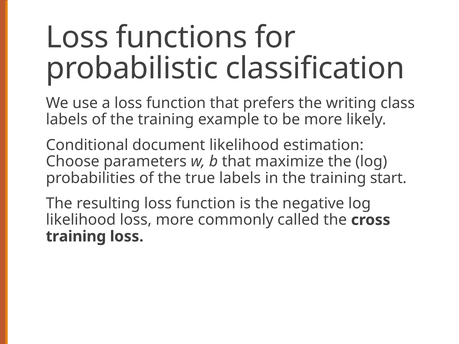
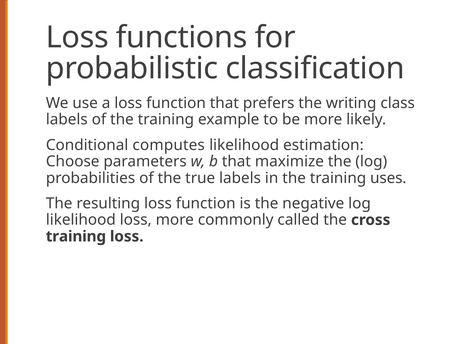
document: document -> computes
start: start -> uses
